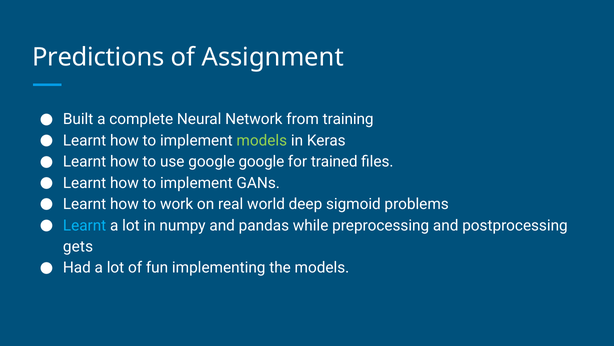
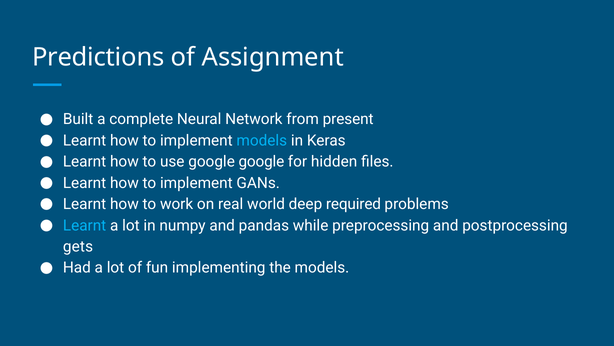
training: training -> present
models at (262, 140) colour: light green -> light blue
trained: trained -> hidden
sigmoid: sigmoid -> required
